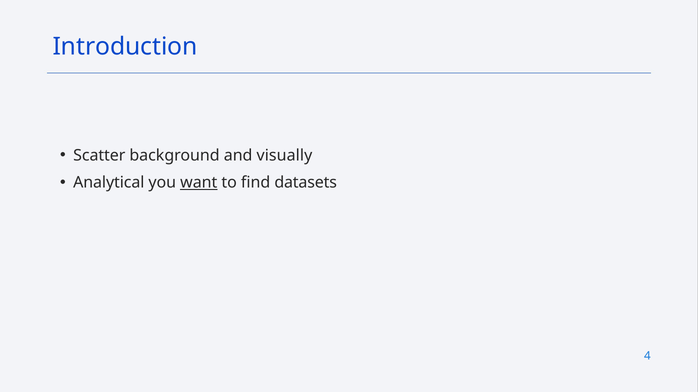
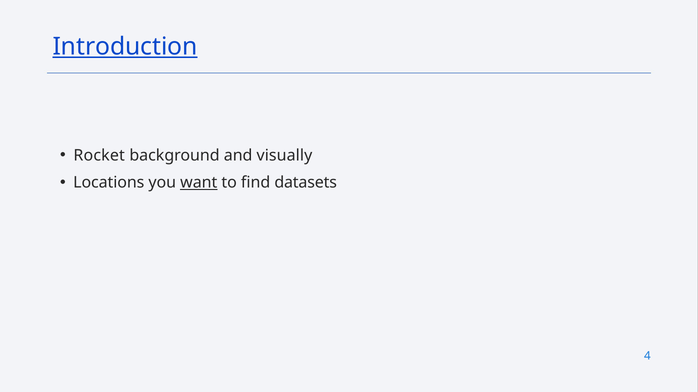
Introduction underline: none -> present
Scatter: Scatter -> Rocket
Analytical: Analytical -> Locations
